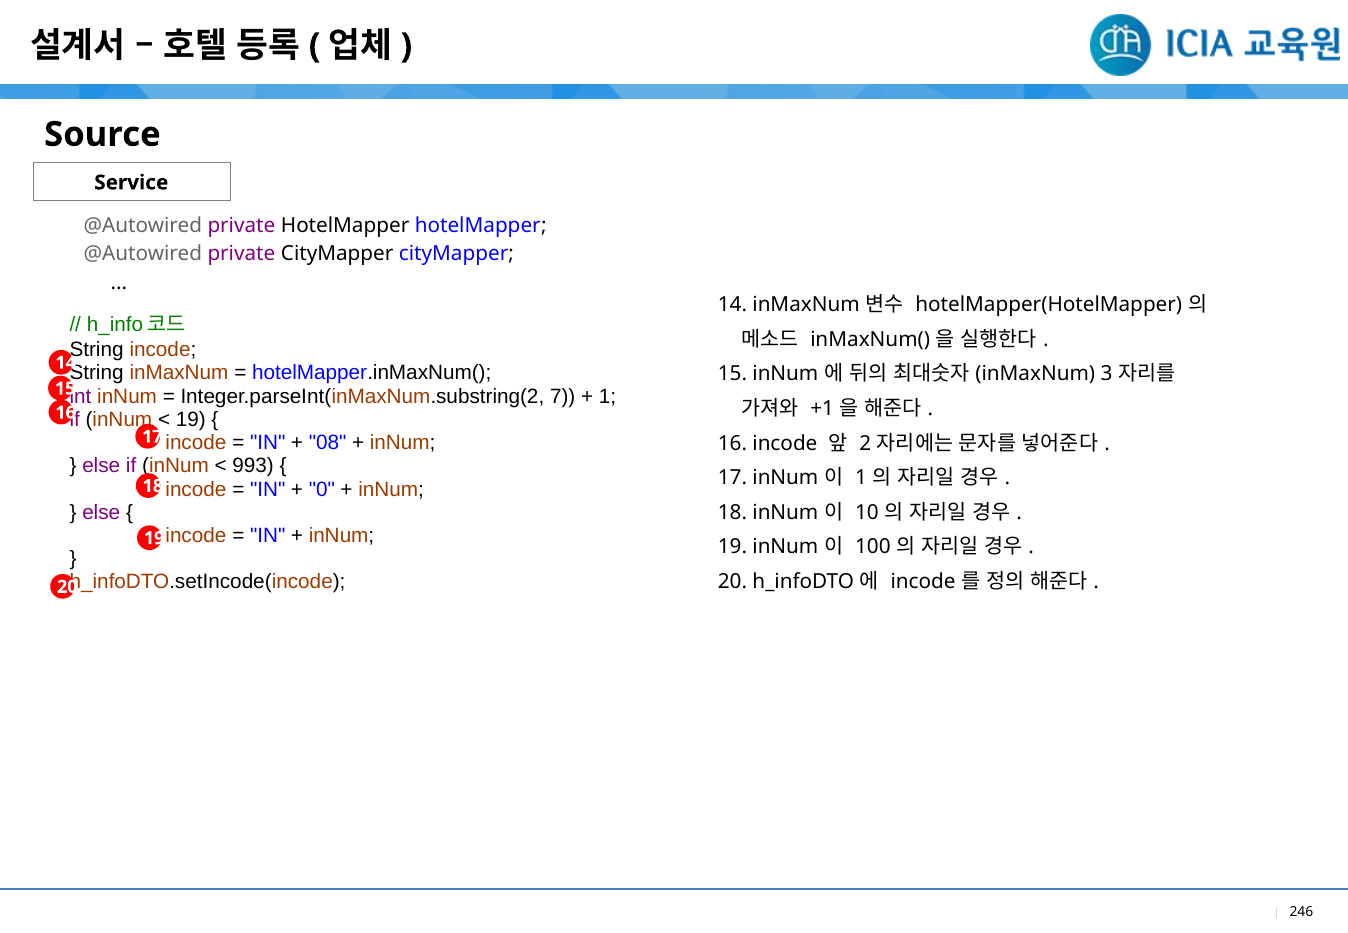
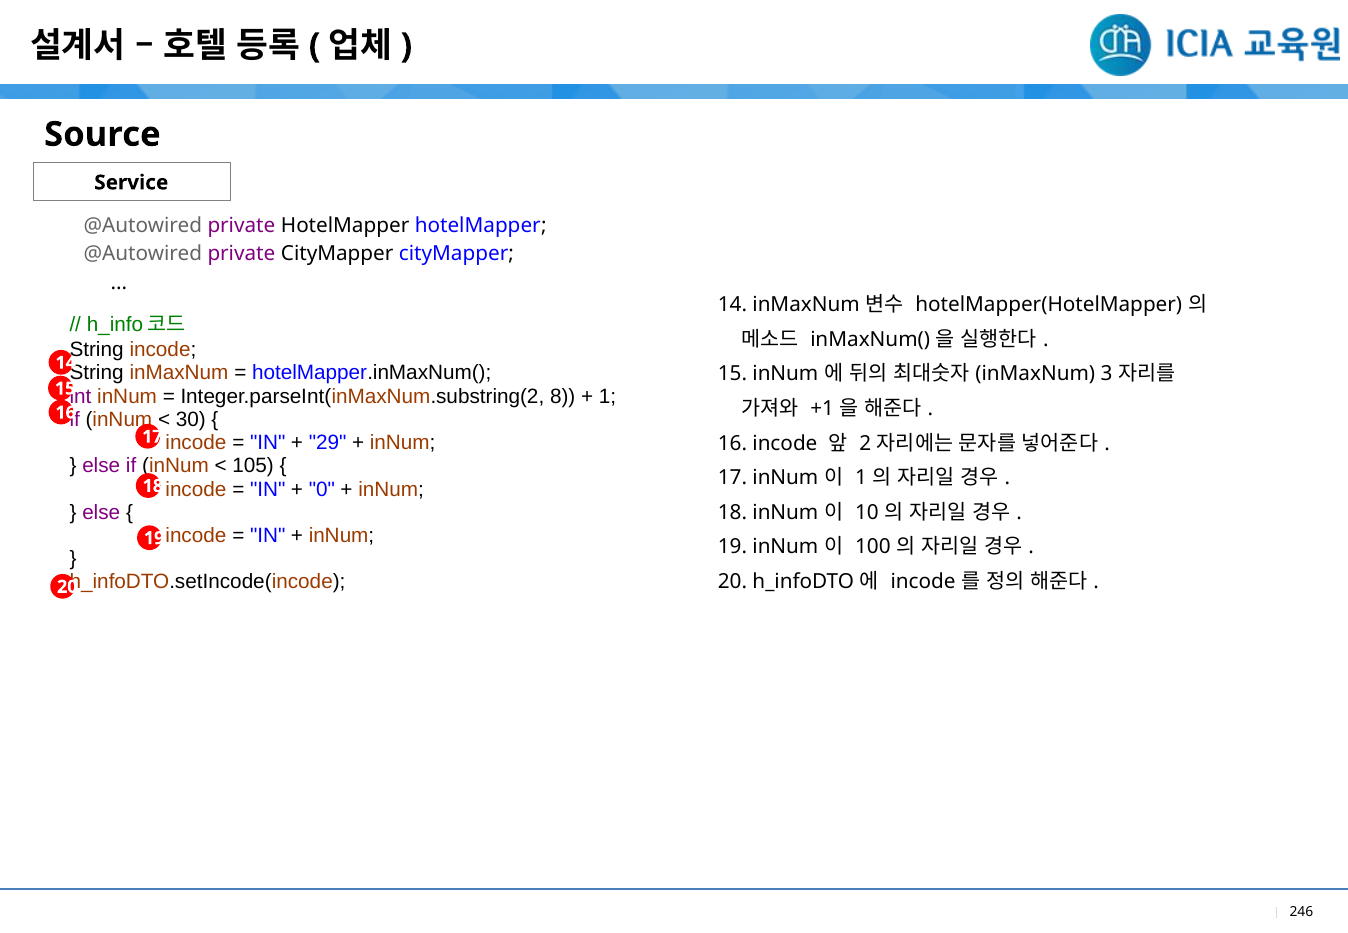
7: 7 -> 8
19 at (191, 420): 19 -> 30
08: 08 -> 29
993: 993 -> 105
